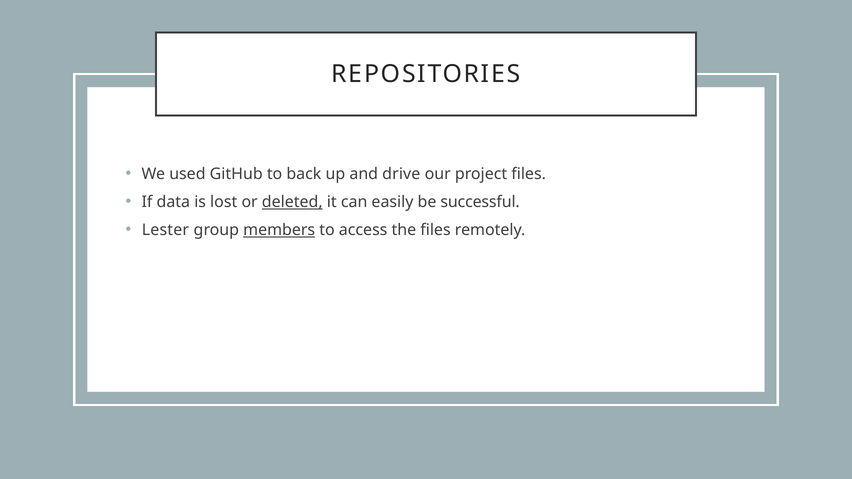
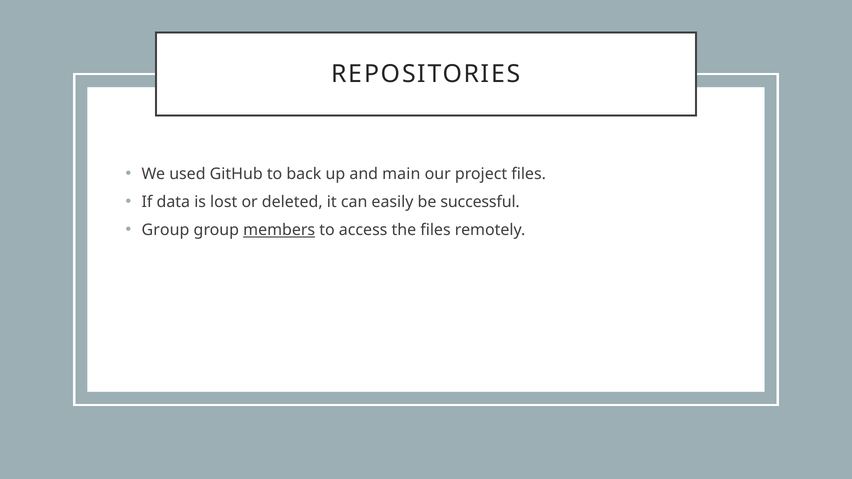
drive: drive -> main
deleted underline: present -> none
Lester at (165, 230): Lester -> Group
